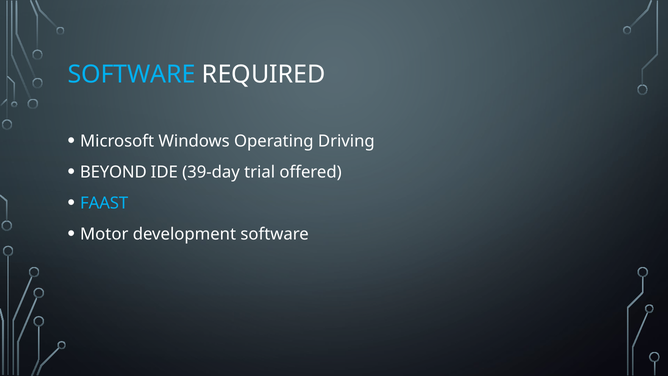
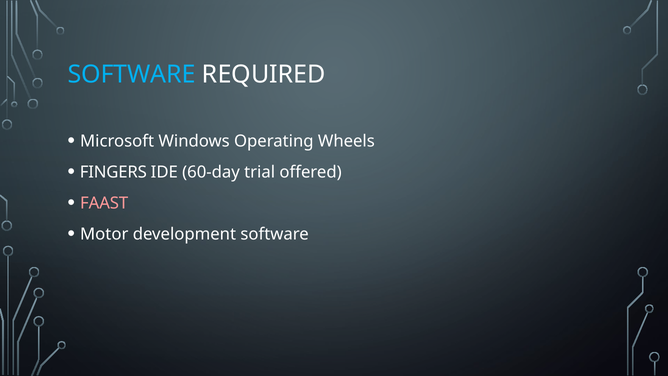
Driving: Driving -> Wheels
BEYOND: BEYOND -> FINGERS
39-day: 39-day -> 60-day
FAAST colour: light blue -> pink
